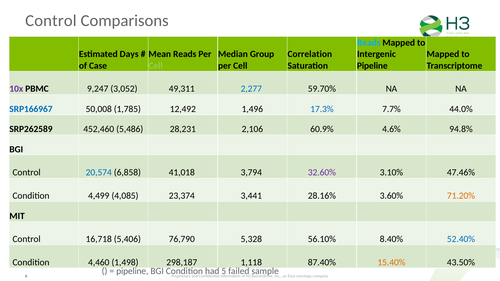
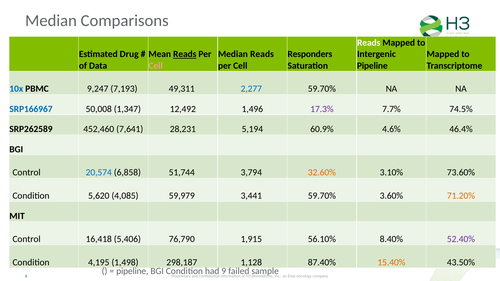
Control at (51, 21): Control -> Median
Reads at (369, 43) colour: light blue -> white
Days: Days -> Drug
Reads at (185, 54) underline: none -> present
Median Group: Group -> Reads
Correlation: Correlation -> Responders
Case: Case -> Data
Cell at (156, 66) colour: light green -> pink
10x colour: purple -> blue
3,052: 3,052 -> 7,193
1,785: 1,785 -> 1,347
17.3% colour: blue -> purple
44.0%: 44.0% -> 74.5%
5,486: 5,486 -> 7,641
2,106: 2,106 -> 5,194
94.8%: 94.8% -> 46.4%
41,018: 41,018 -> 51,744
32.60% colour: purple -> orange
47.46%: 47.46% -> 73.60%
4,499: 4,499 -> 5,620
23,374: 23,374 -> 59,979
3,441 28.16%: 28.16% -> 59.70%
16,718: 16,718 -> 16,418
5,328: 5,328 -> 1,915
52.40% colour: blue -> purple
4,460: 4,460 -> 4,195
1,118: 1,118 -> 1,128
5: 5 -> 9
